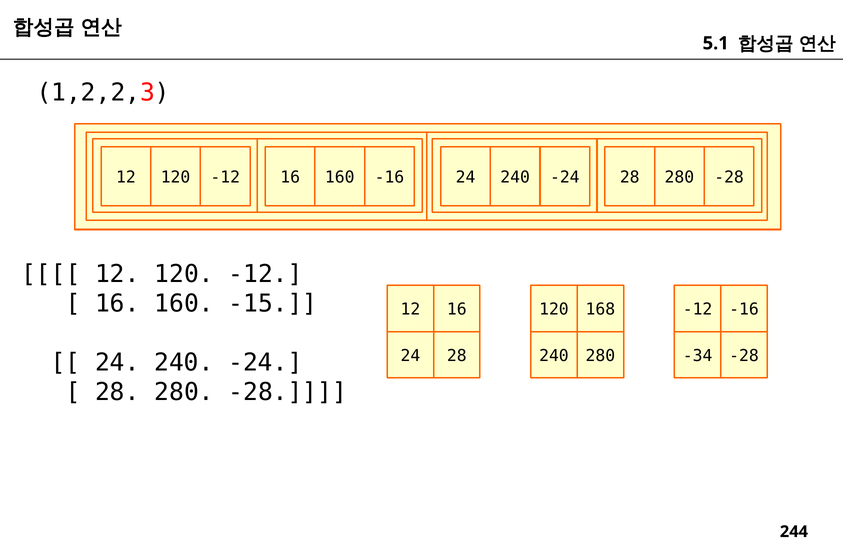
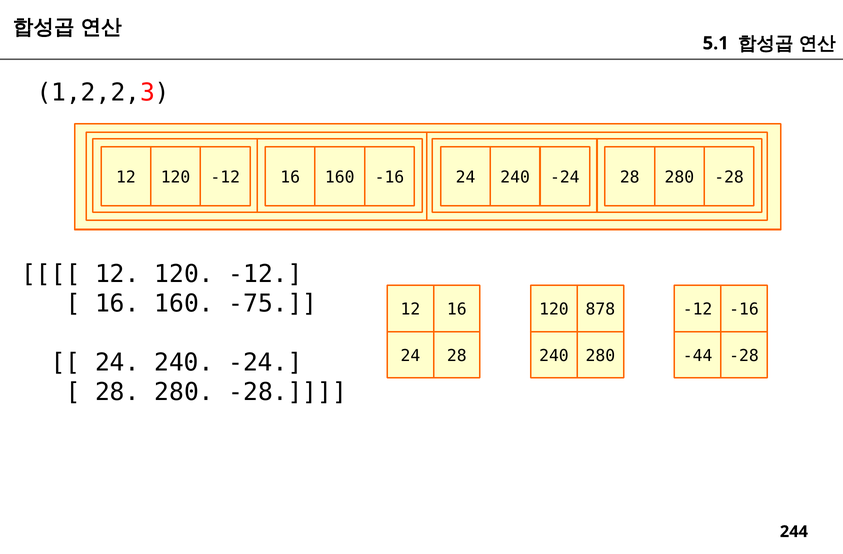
-15: -15 -> -75
168: 168 -> 878
-34: -34 -> -44
